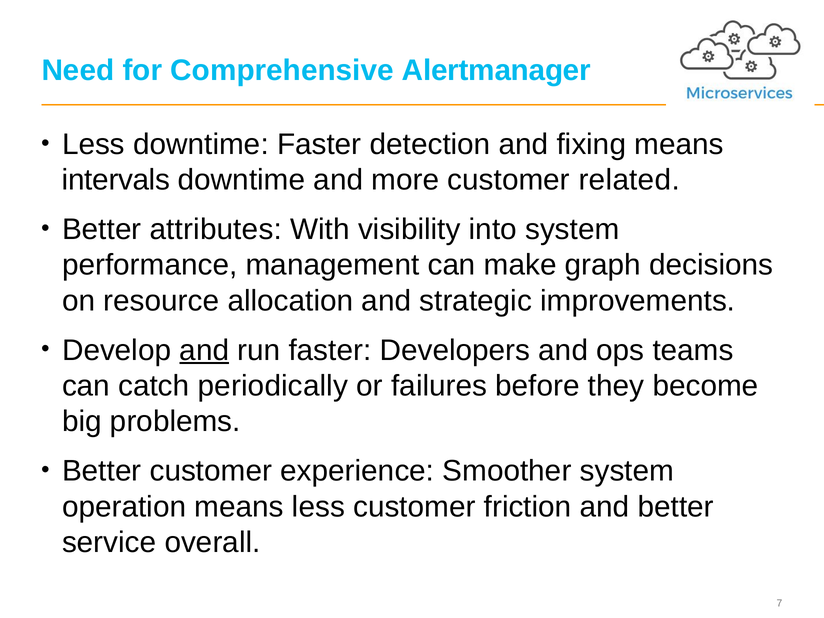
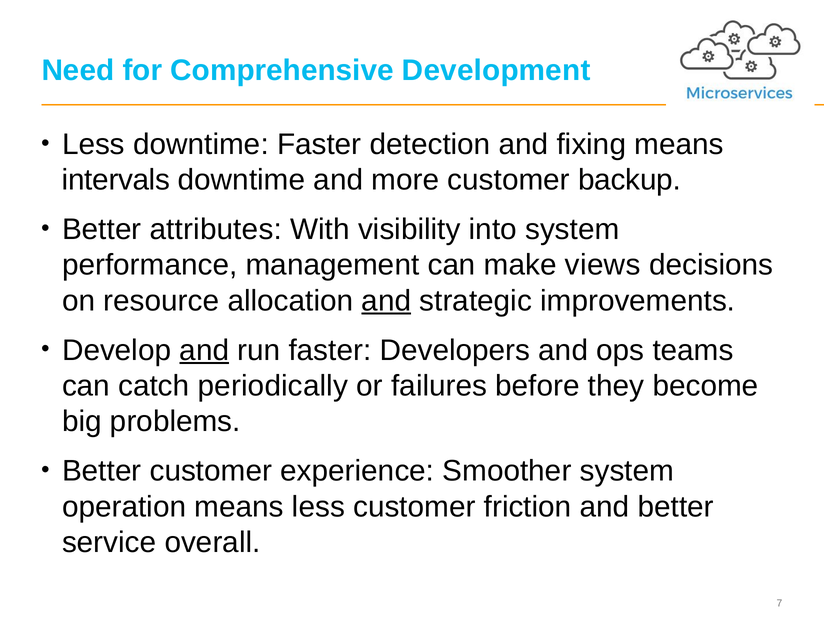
Alertmanager: Alertmanager -> Development
related: related -> backup
graph: graph -> views
and at (386, 301) underline: none -> present
